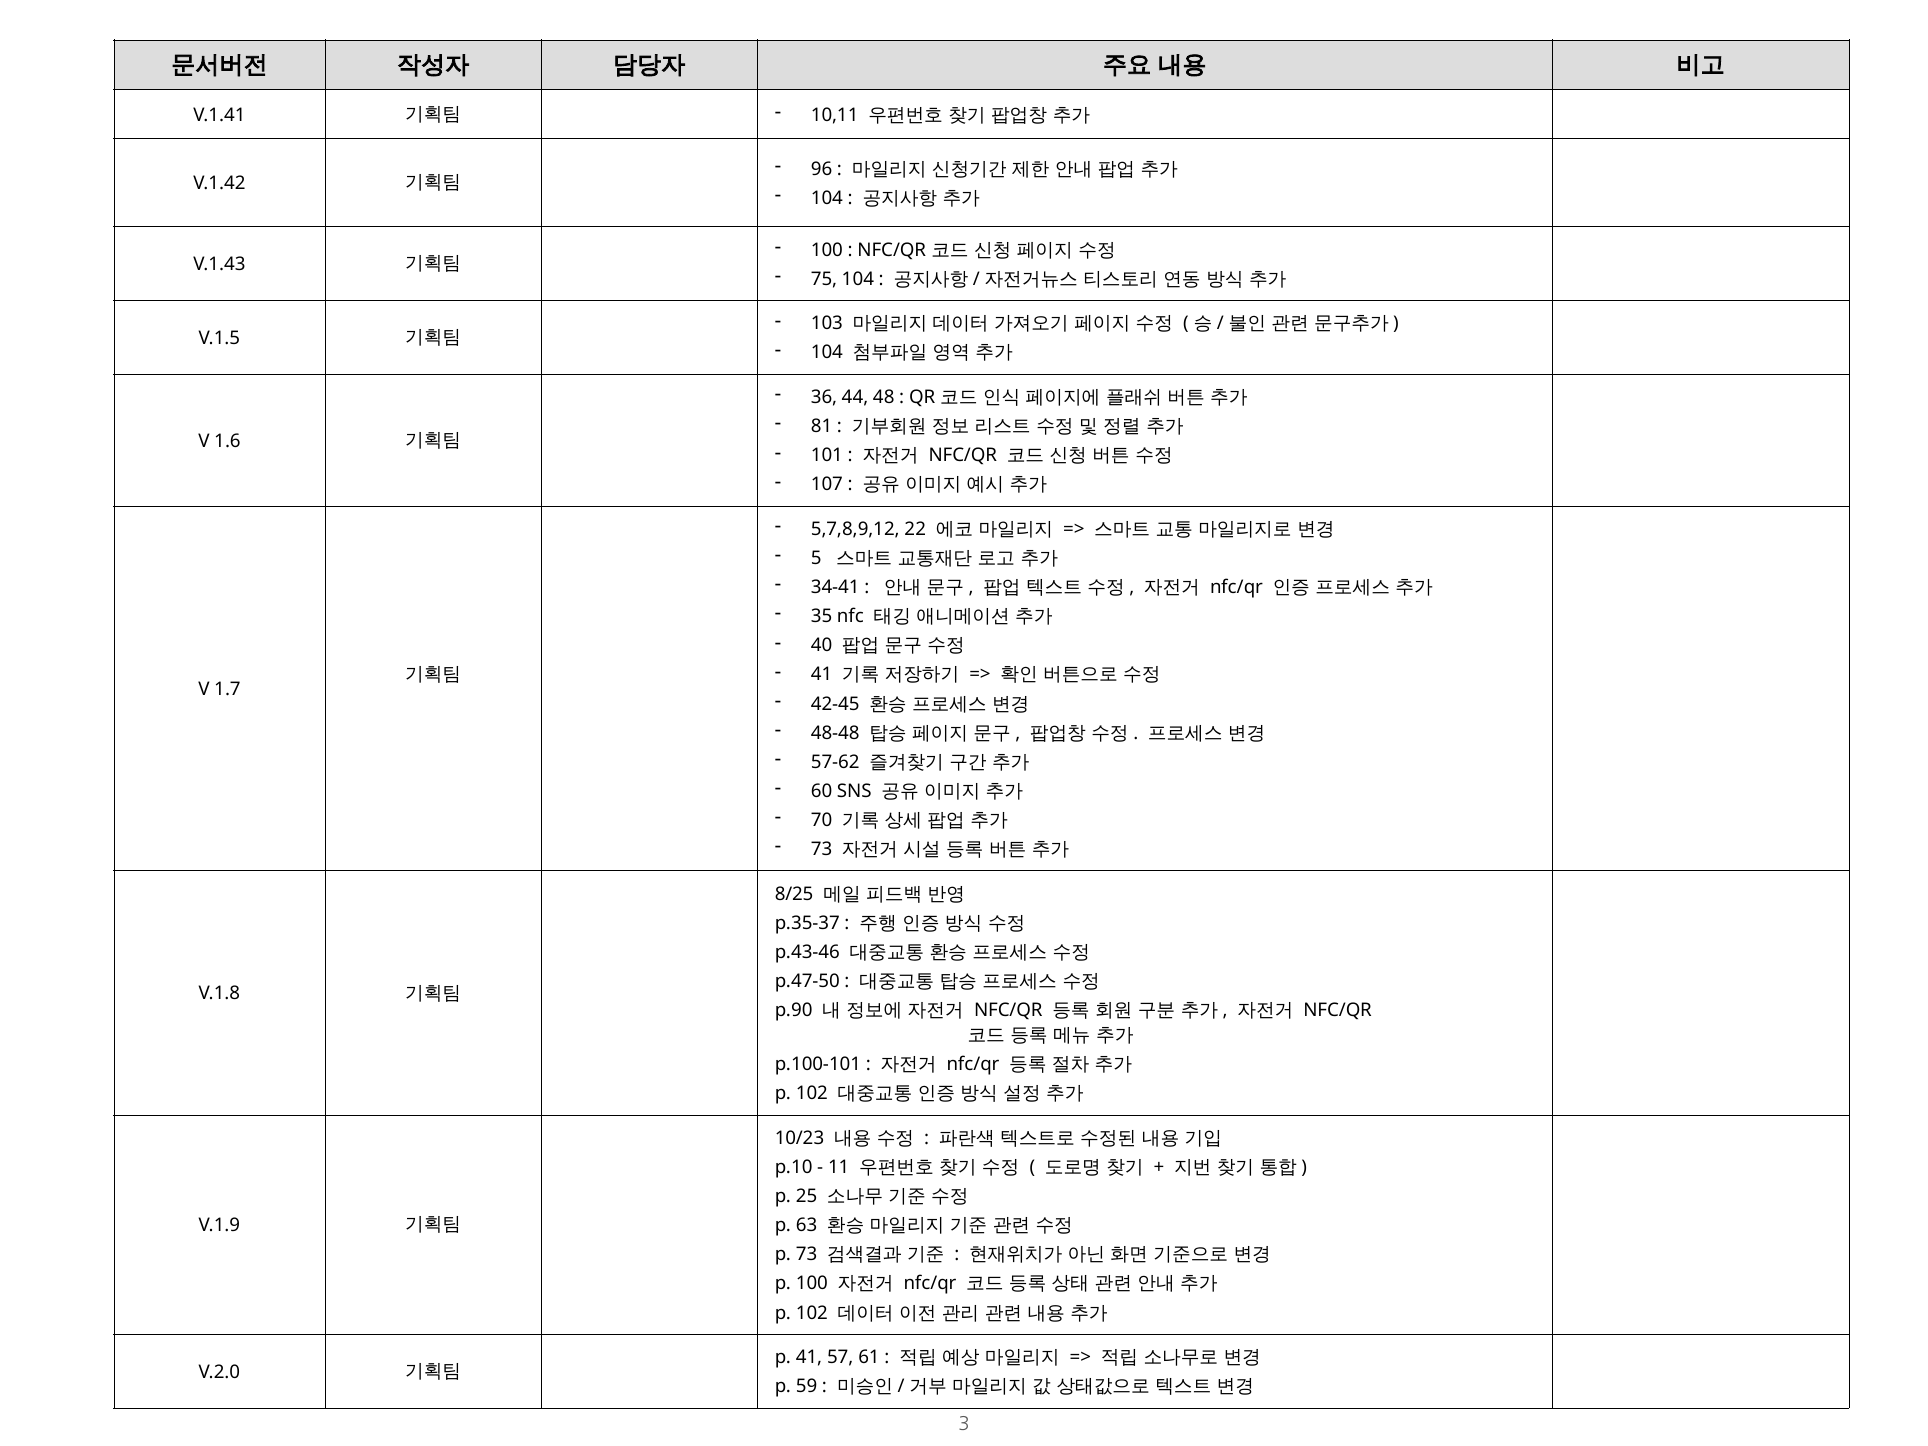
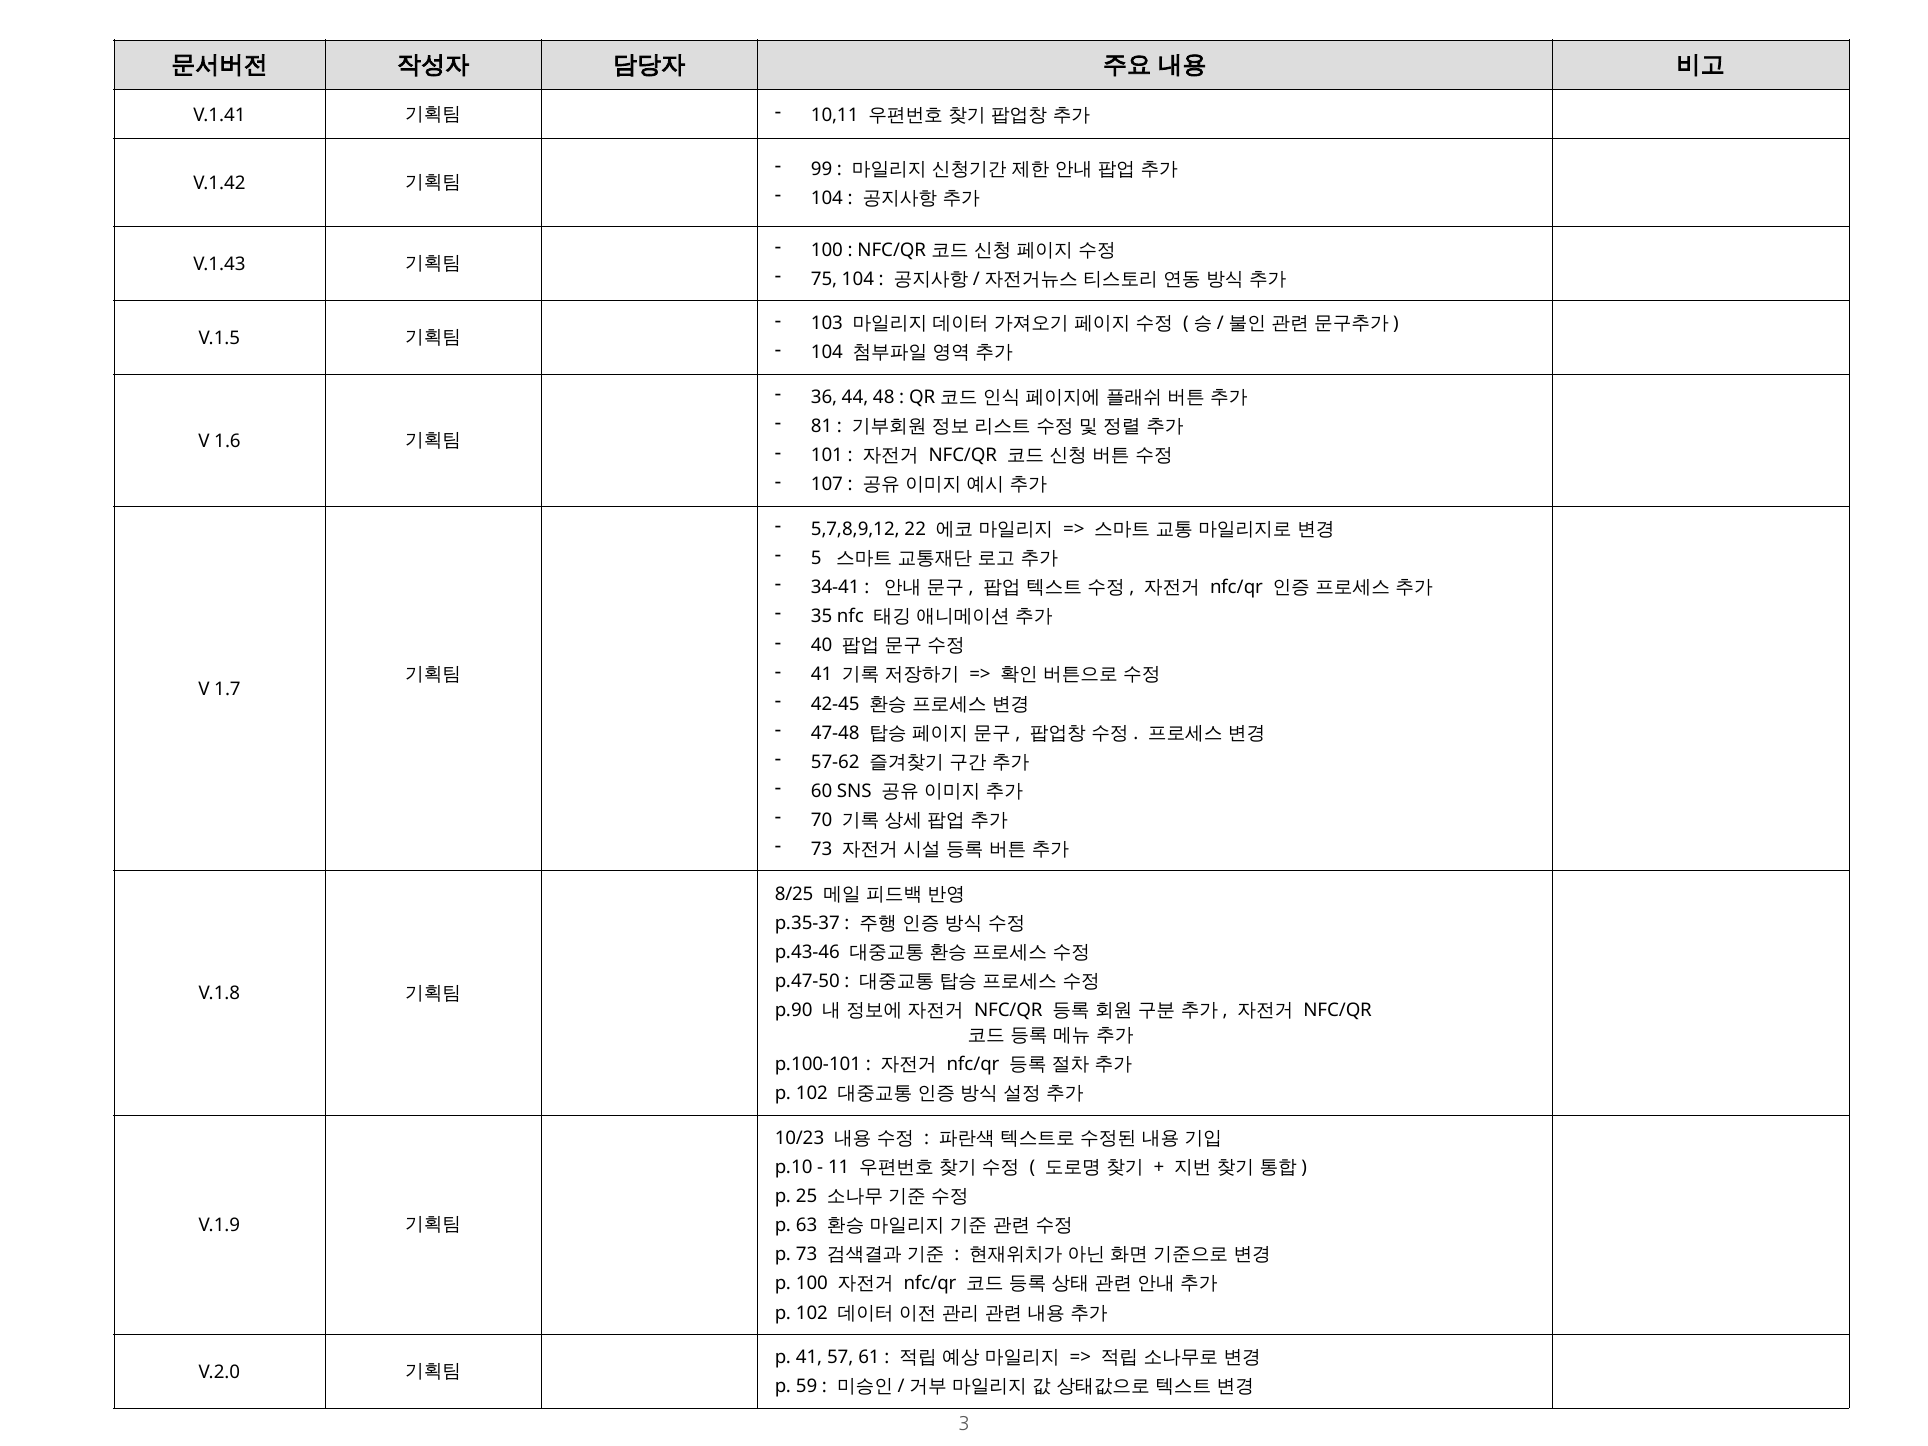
96: 96 -> 99
48-48: 48-48 -> 47-48
